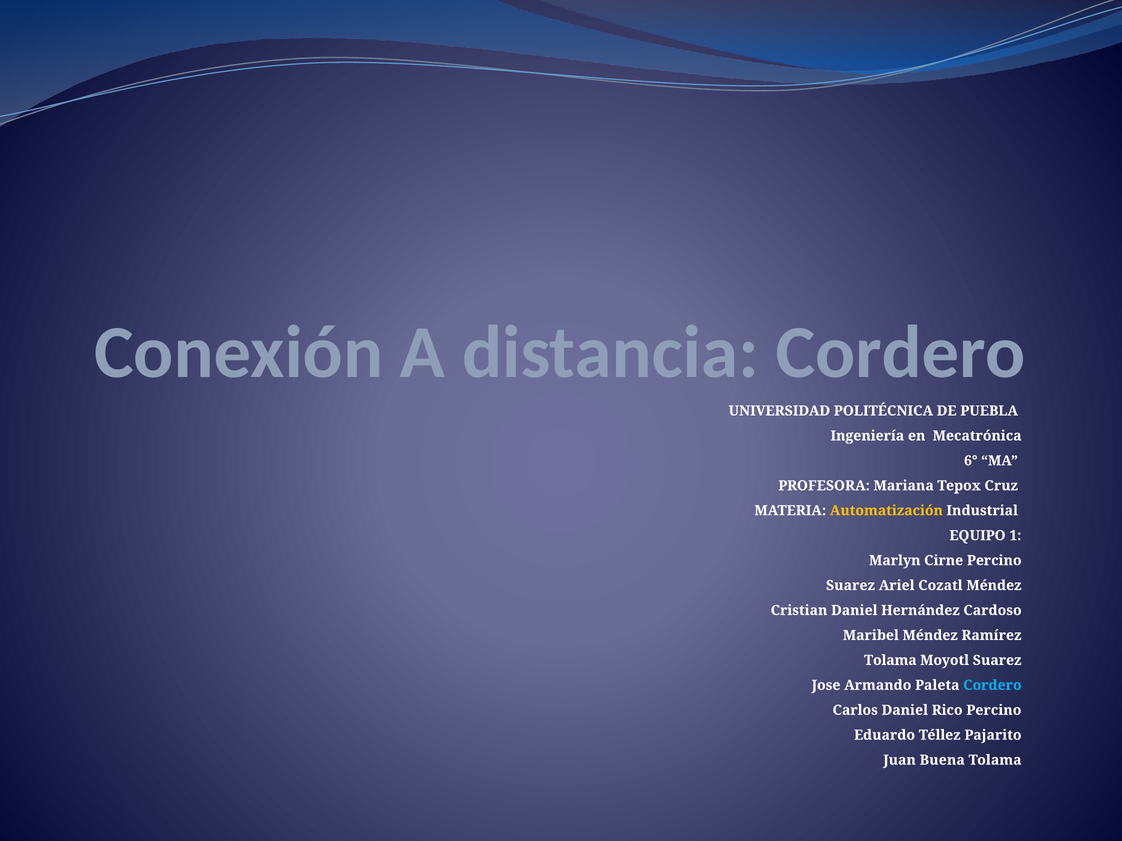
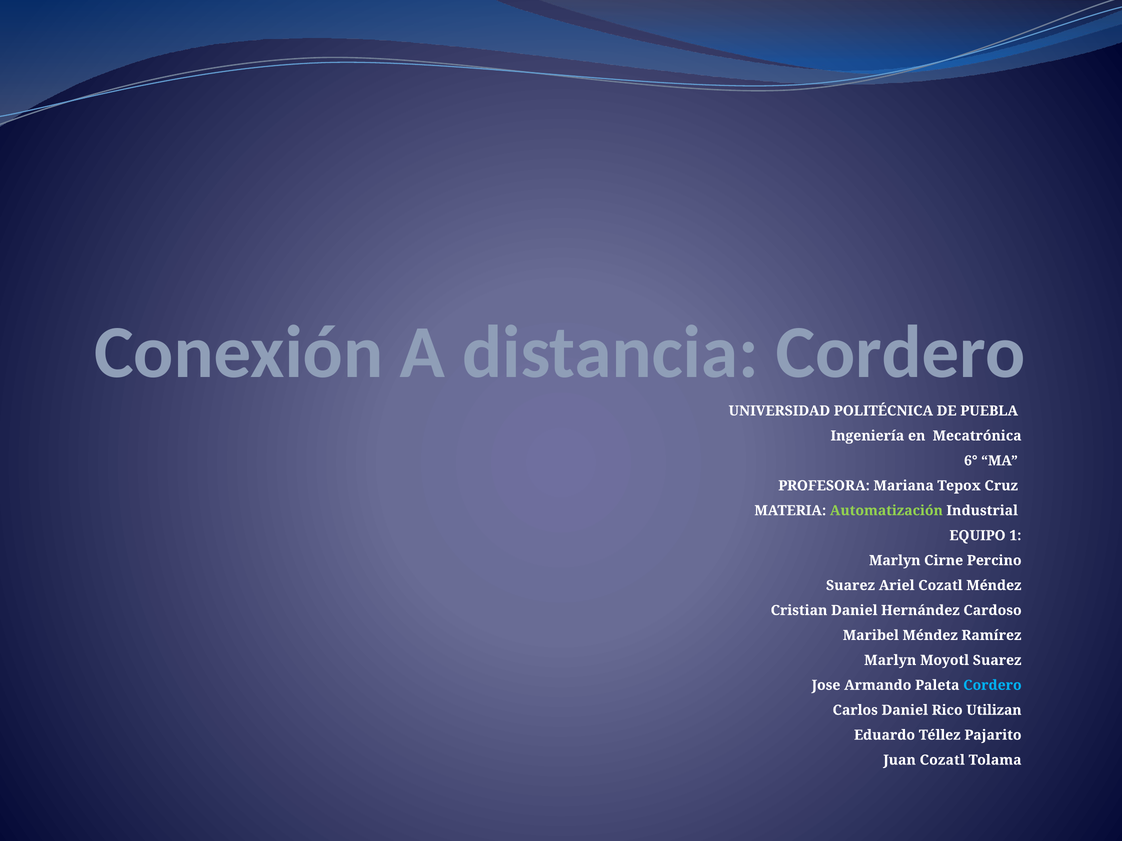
Automatización colour: yellow -> light green
Tolama at (890, 661): Tolama -> Marlyn
Rico Percino: Percino -> Utilizan
Juan Buena: Buena -> Cozatl
